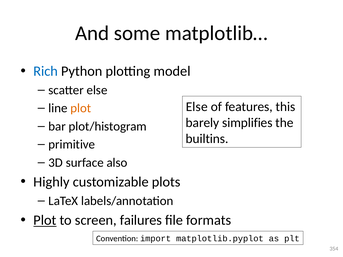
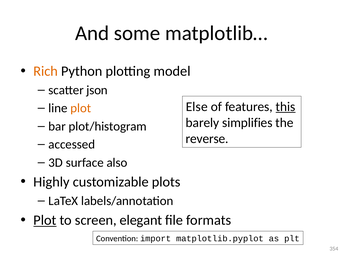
Rich colour: blue -> orange
scatter else: else -> json
this underline: none -> present
builtins: builtins -> reverse
primitive: primitive -> accessed
failures: failures -> elegant
